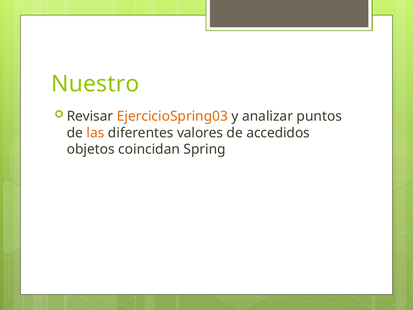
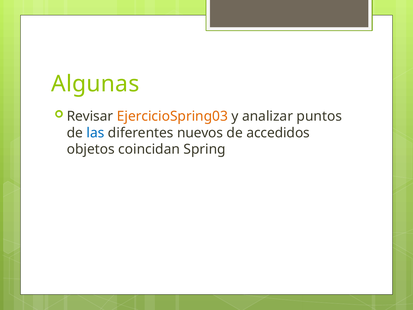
Nuestro: Nuestro -> Algunas
las colour: orange -> blue
valores: valores -> nuevos
